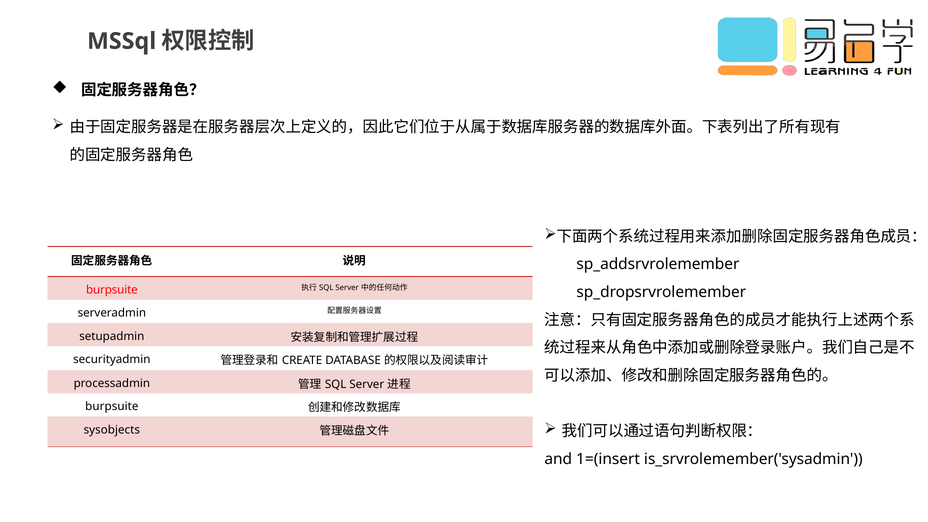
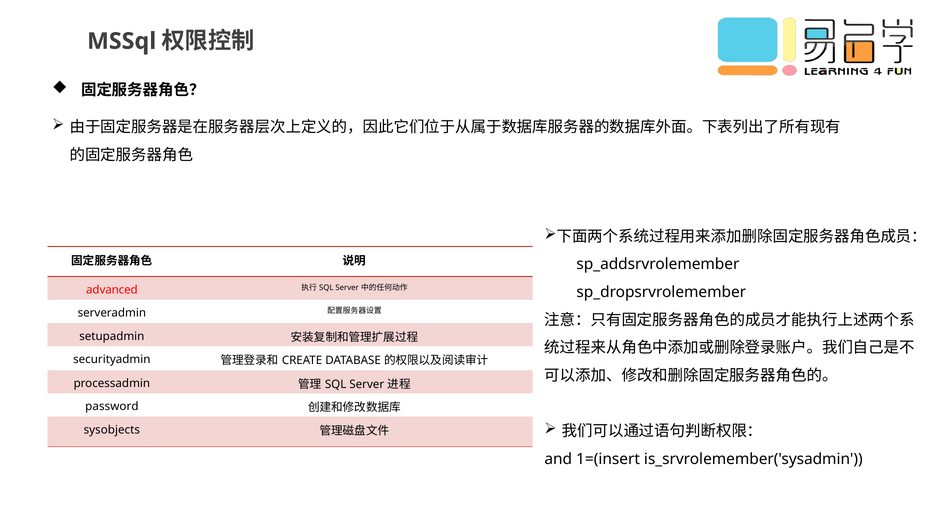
burpsuite at (112, 290): burpsuite -> advanced
burpsuite at (112, 407): burpsuite -> password
